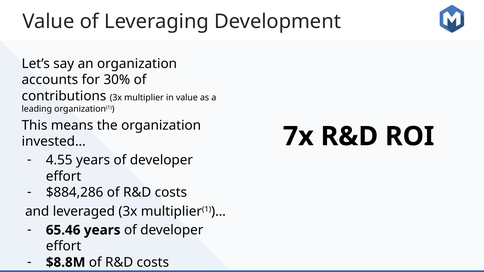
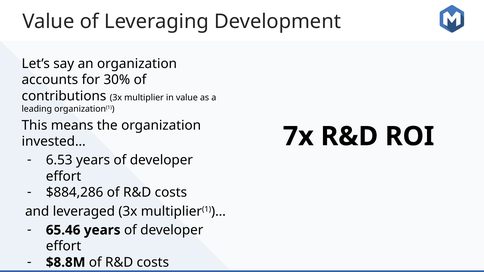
4.55: 4.55 -> 6.53
